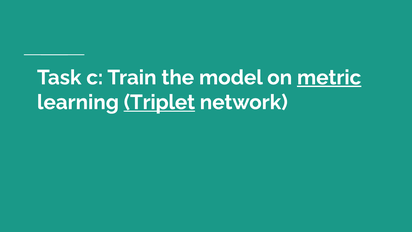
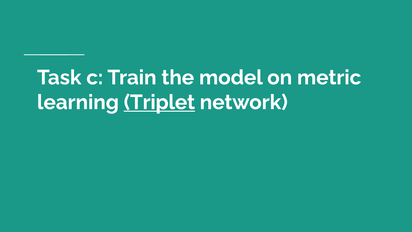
metric underline: present -> none
